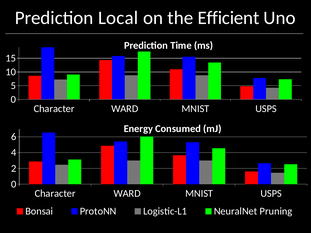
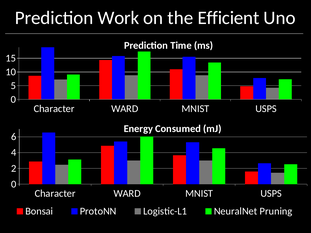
Local: Local -> Work
